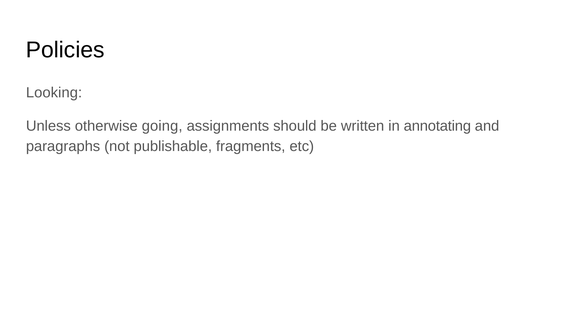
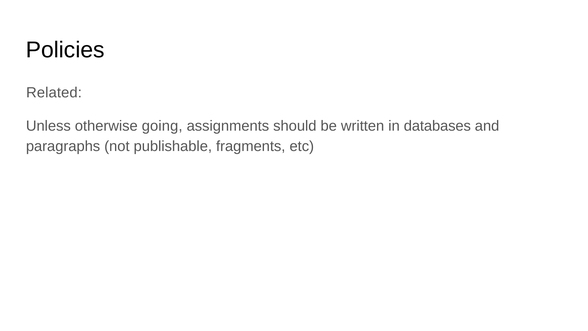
Looking: Looking -> Related
annotating: annotating -> databases
